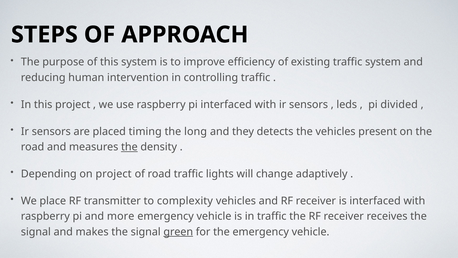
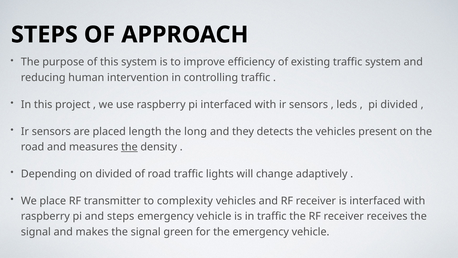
timing: timing -> length
on project: project -> divided
and more: more -> steps
green underline: present -> none
